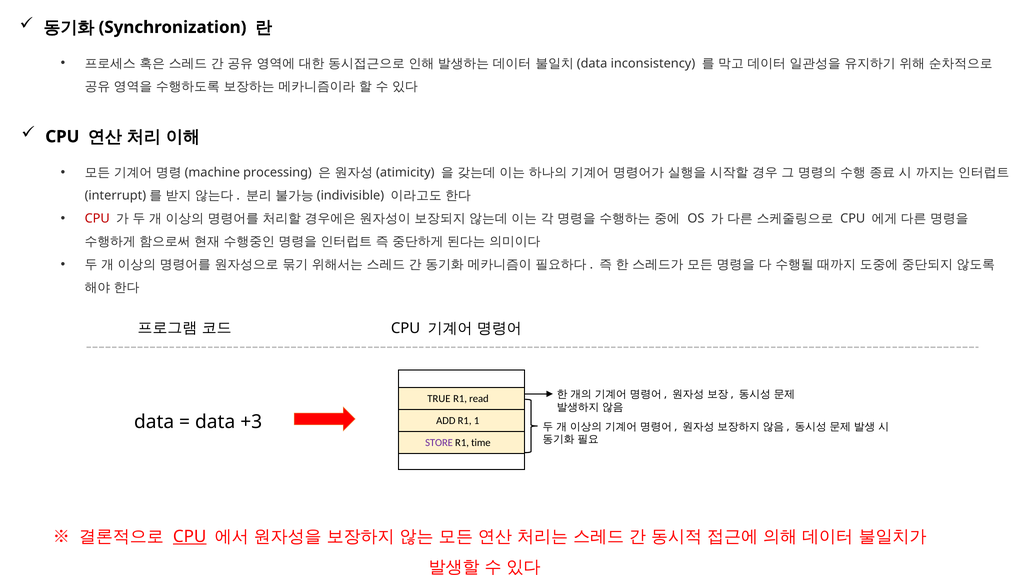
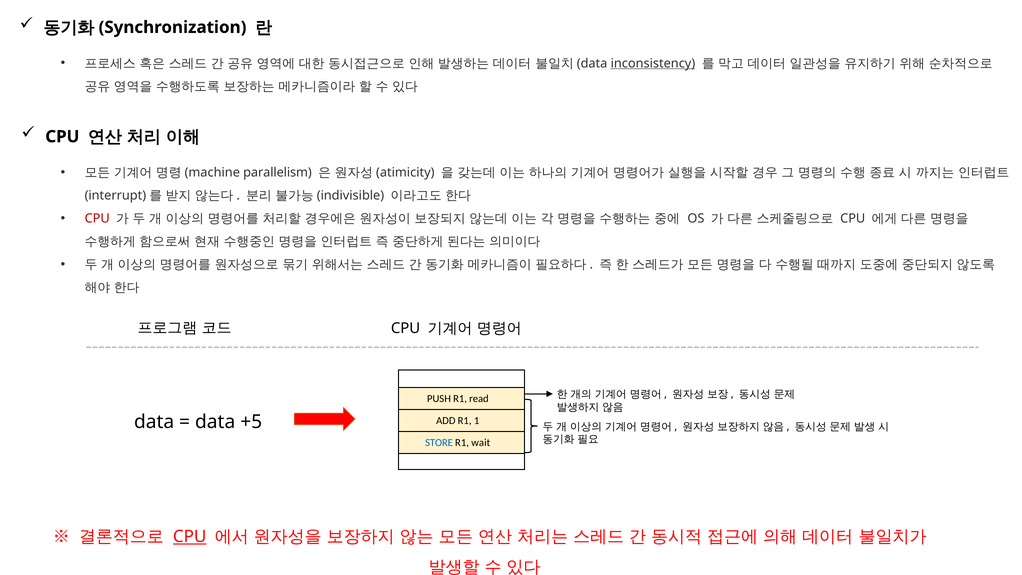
inconsistency underline: none -> present
processing: processing -> parallelism
TRUE: TRUE -> PUSH
+3: +3 -> +5
STORE colour: purple -> blue
time: time -> wait
